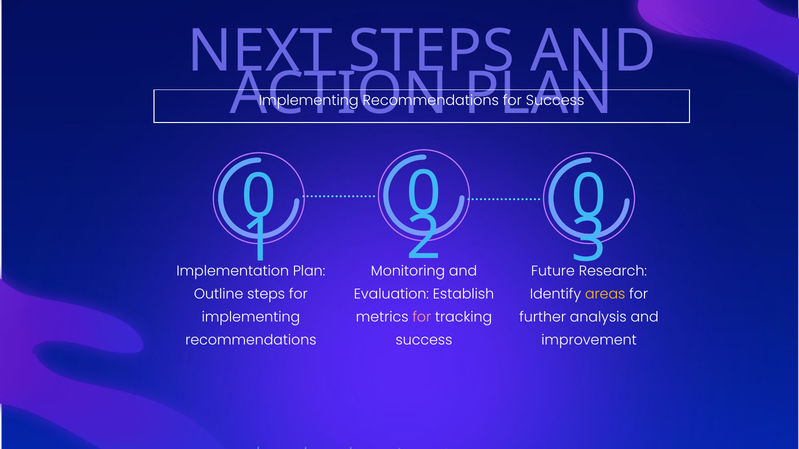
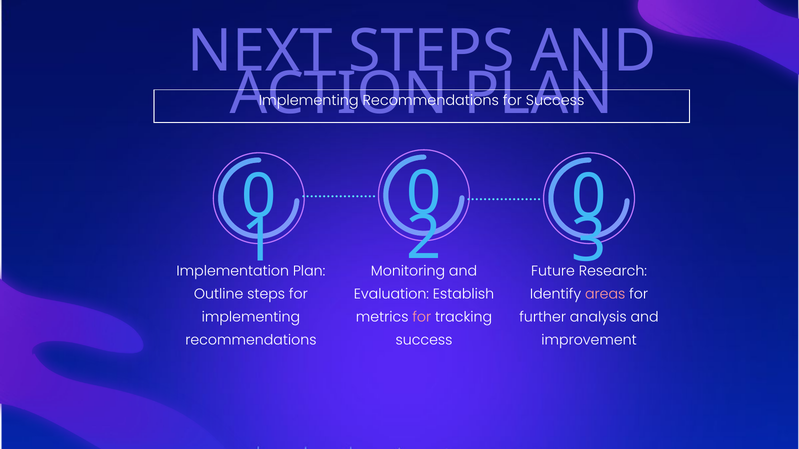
areas colour: yellow -> pink
